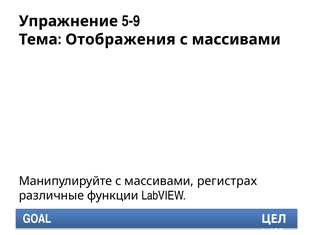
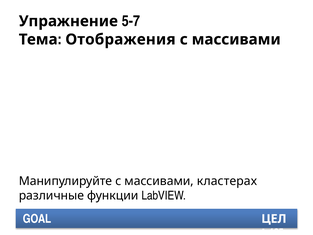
5-9: 5-9 -> 5-7
регистрах: регистрах -> кластерах
